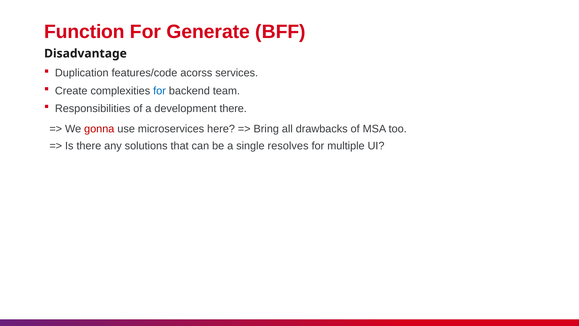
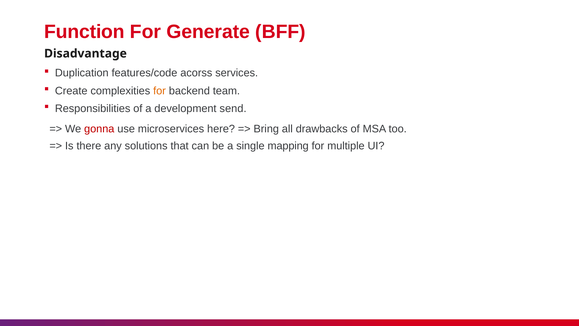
for at (160, 91) colour: blue -> orange
development there: there -> send
resolves: resolves -> mapping
